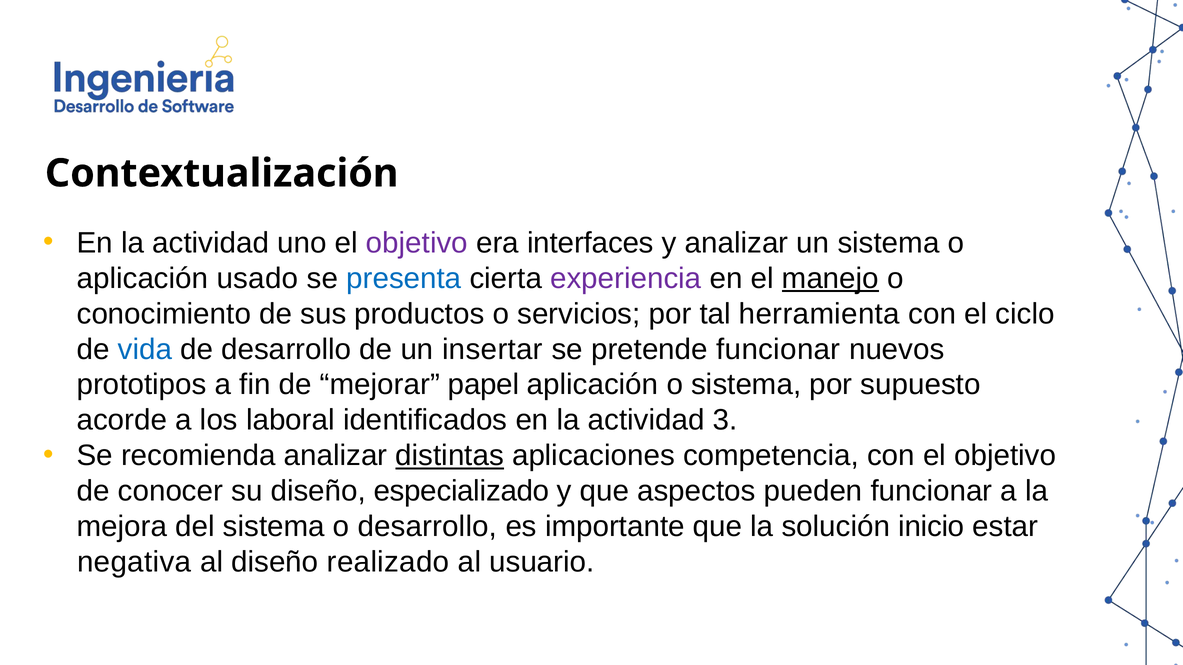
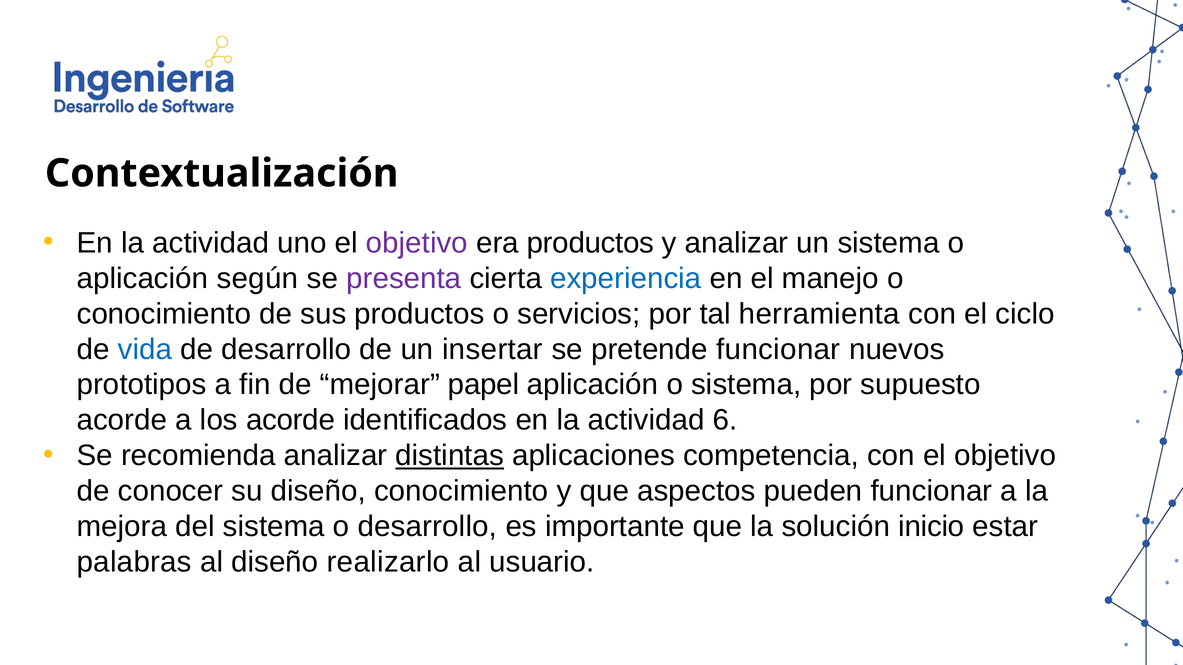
era interfaces: interfaces -> productos
usado: usado -> según
presenta colour: blue -> purple
experiencia colour: purple -> blue
manejo underline: present -> none
los laboral: laboral -> acorde
3: 3 -> 6
diseño especializado: especializado -> conocimiento
negativa: negativa -> palabras
realizado: realizado -> realizarlo
